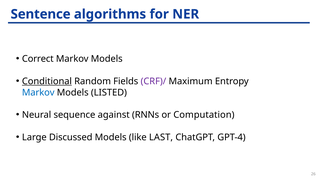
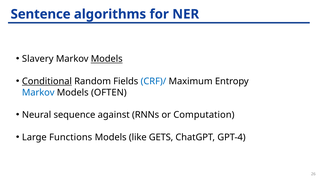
Correct: Correct -> Slavery
Models at (107, 59) underline: none -> present
CRF)/ colour: purple -> blue
LISTED: LISTED -> OFTEN
Discussed: Discussed -> Functions
LAST: LAST -> GETS
